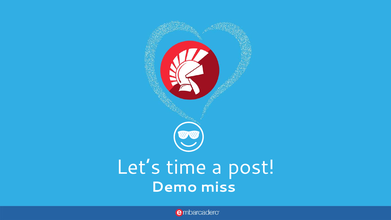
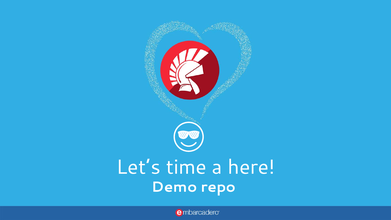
post: post -> here
miss: miss -> repo
